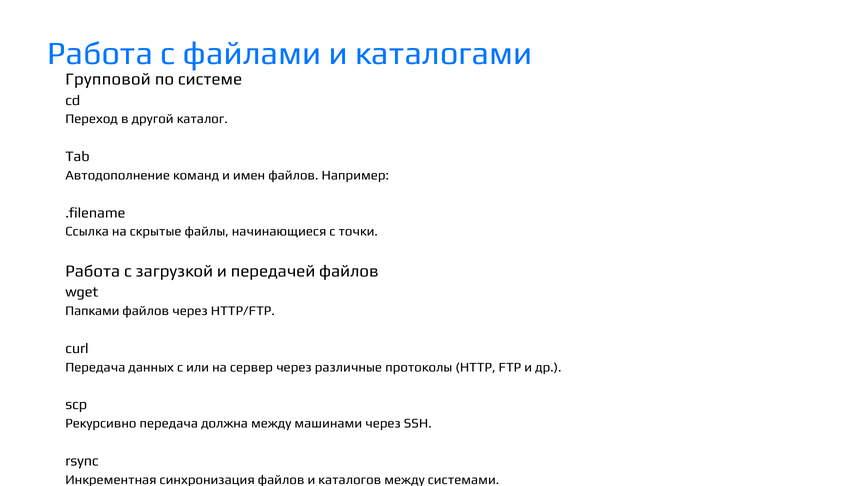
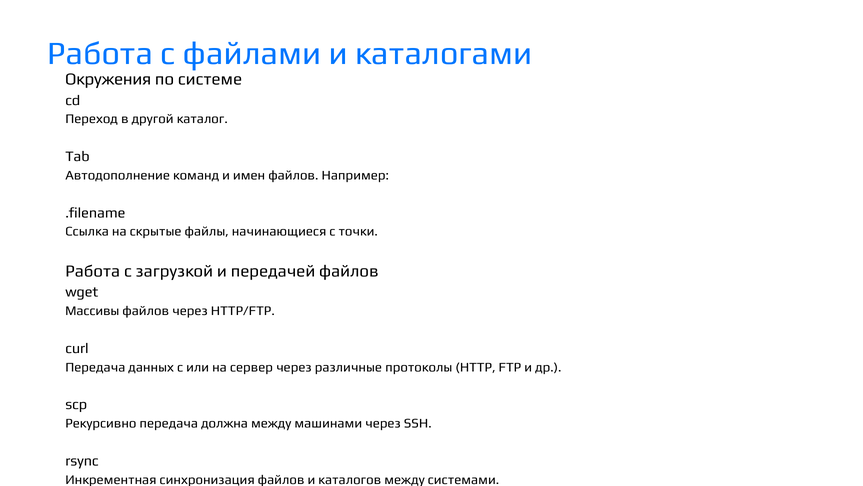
Групповой: Групповой -> Окружения
Папками: Папками -> Массивы
